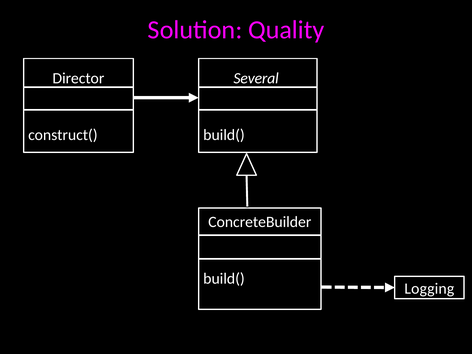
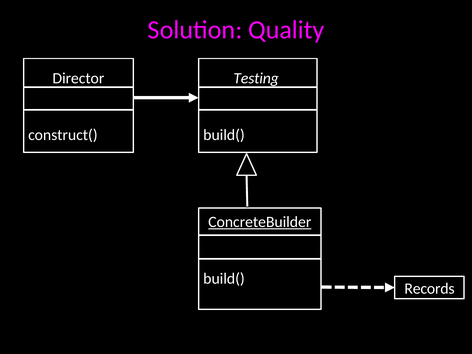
Several: Several -> Testing
ConcreteBuilder underline: none -> present
Logging: Logging -> Records
